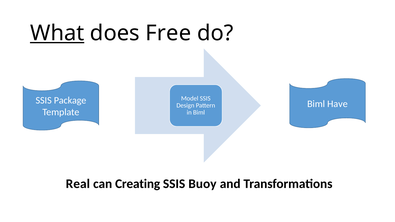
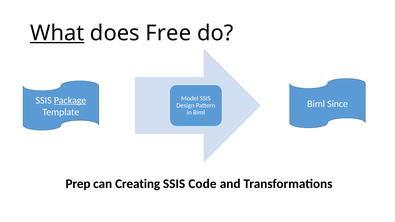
Package underline: none -> present
Have: Have -> Since
Real: Real -> Prep
Buoy: Buoy -> Code
